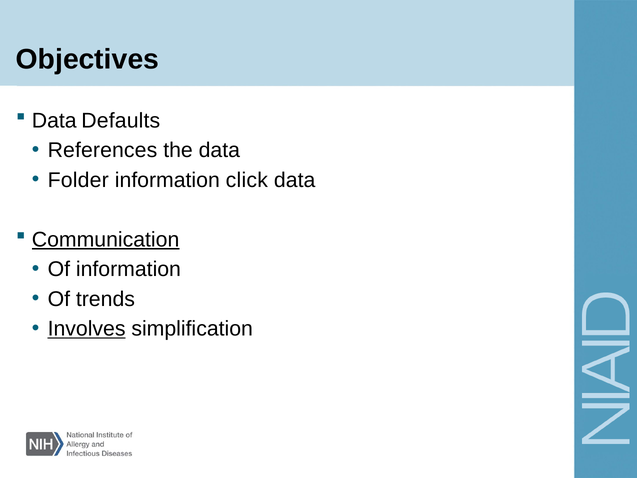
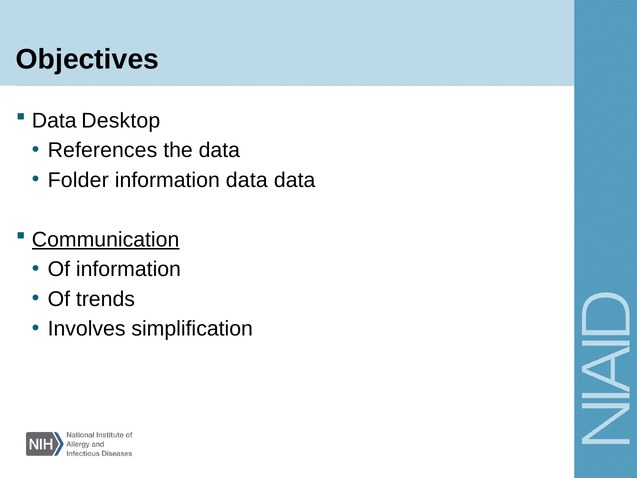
Defaults: Defaults -> Desktop
information click: click -> data
Involves underline: present -> none
